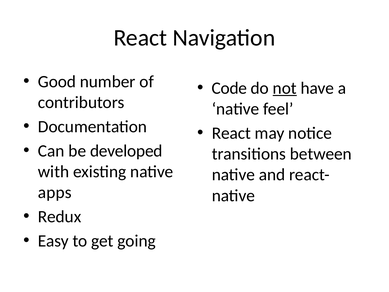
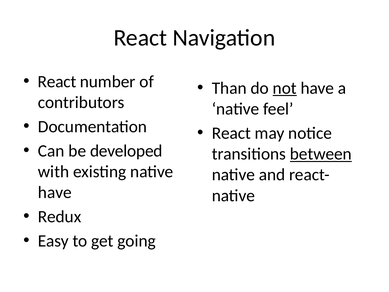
Good at (57, 82): Good -> React
Code: Code -> Than
between underline: none -> present
apps at (55, 192): apps -> have
